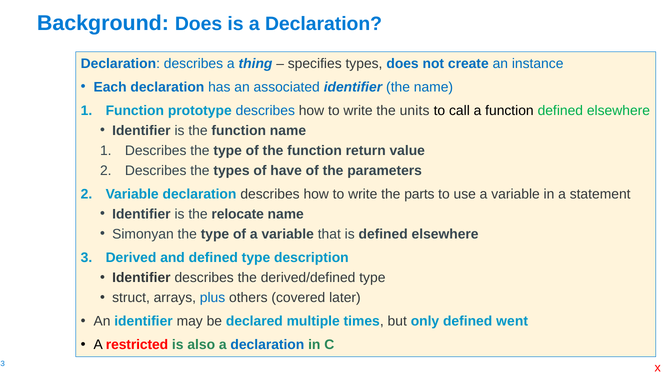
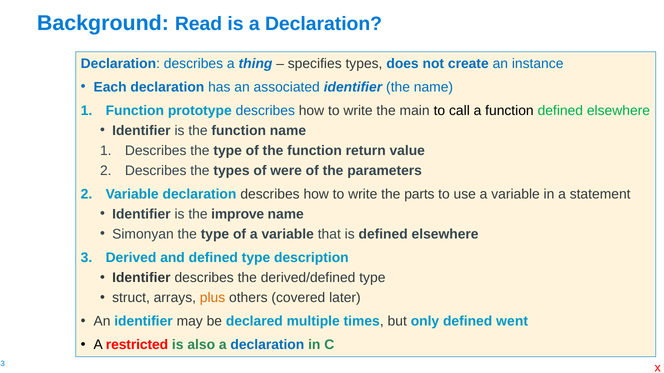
Background Does: Does -> Read
units: units -> main
have: have -> were
relocate: relocate -> improve
plus colour: blue -> orange
